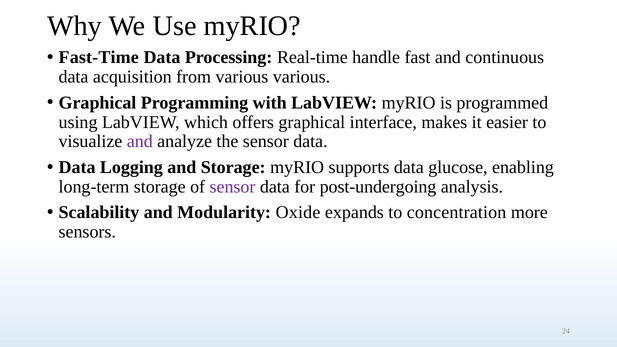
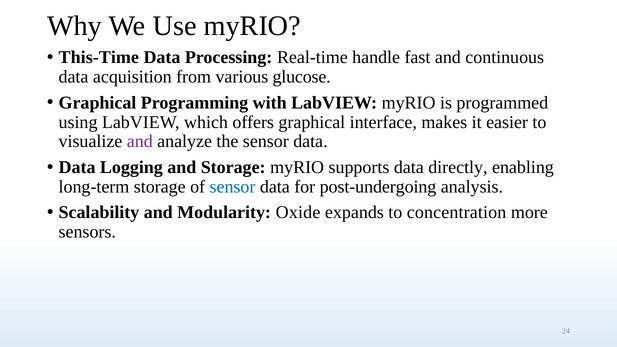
Fast-Time: Fast-Time -> This-Time
various various: various -> glucose
glucose: glucose -> directly
sensor at (233, 187) colour: purple -> blue
